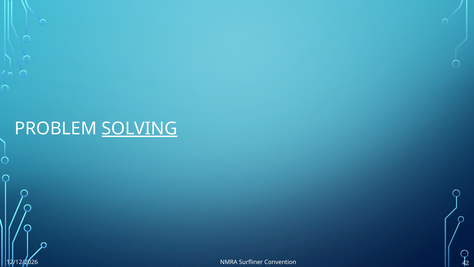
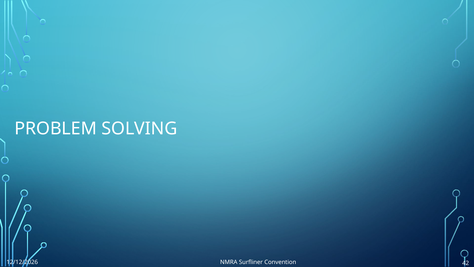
SOLVING underline: present -> none
